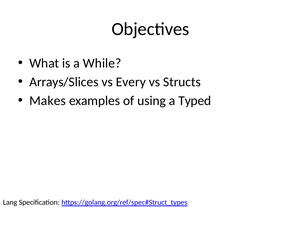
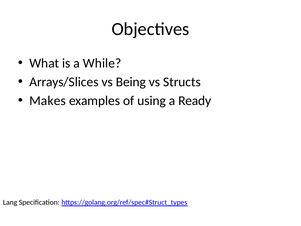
Every: Every -> Being
Typed: Typed -> Ready
